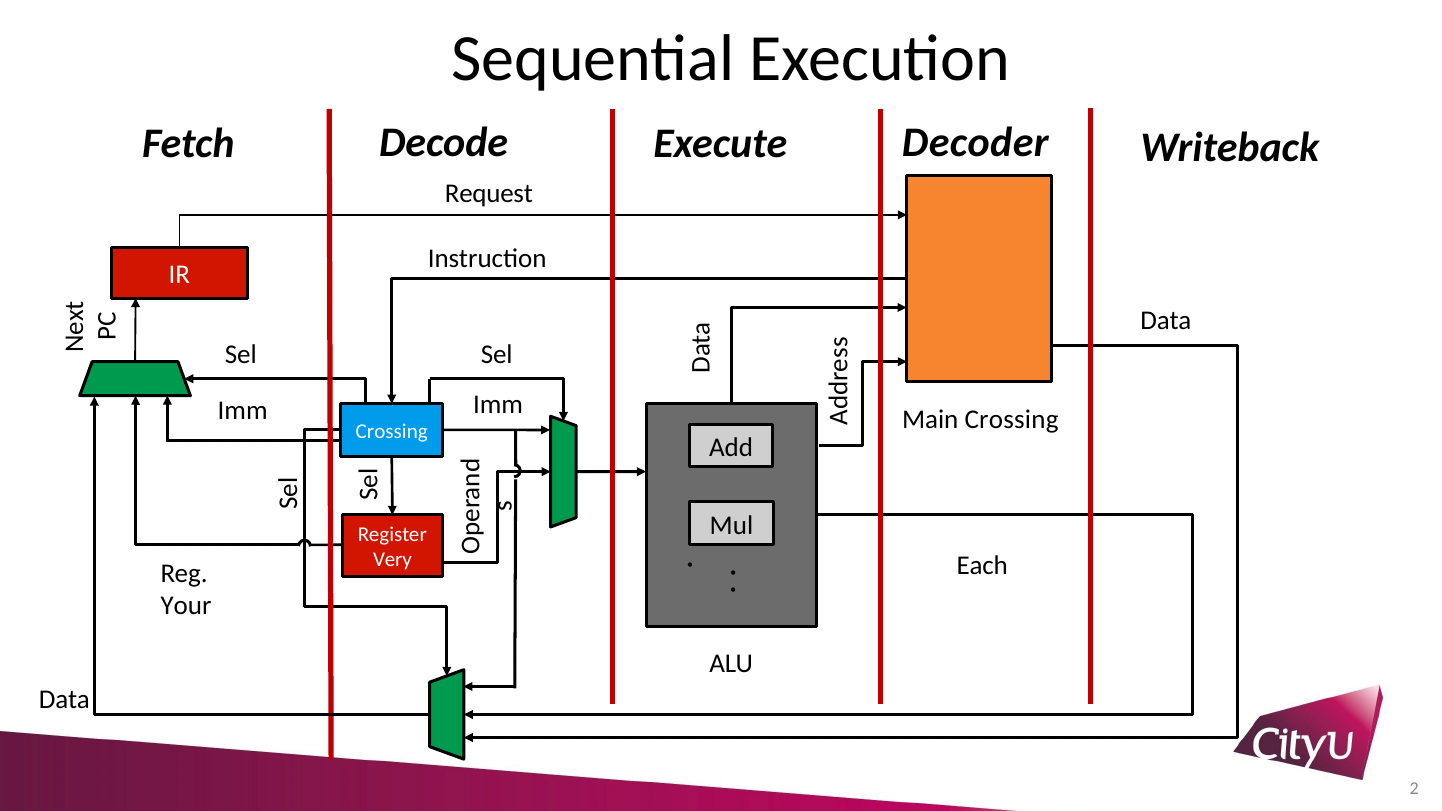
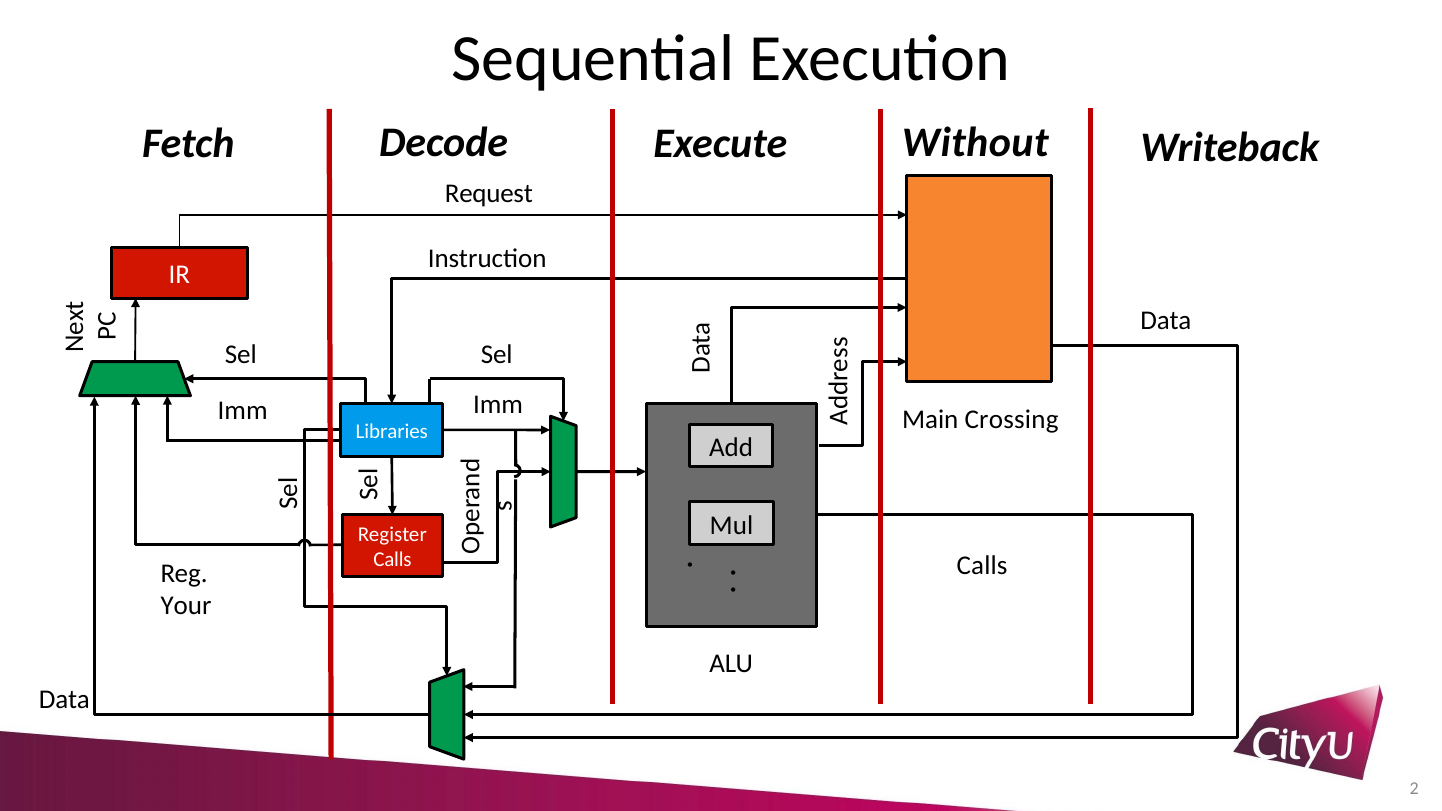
Decoder: Decoder -> Without
Crossing at (392, 431): Crossing -> Libraries
Very at (392, 560): Very -> Calls
Each at (982, 565): Each -> Calls
